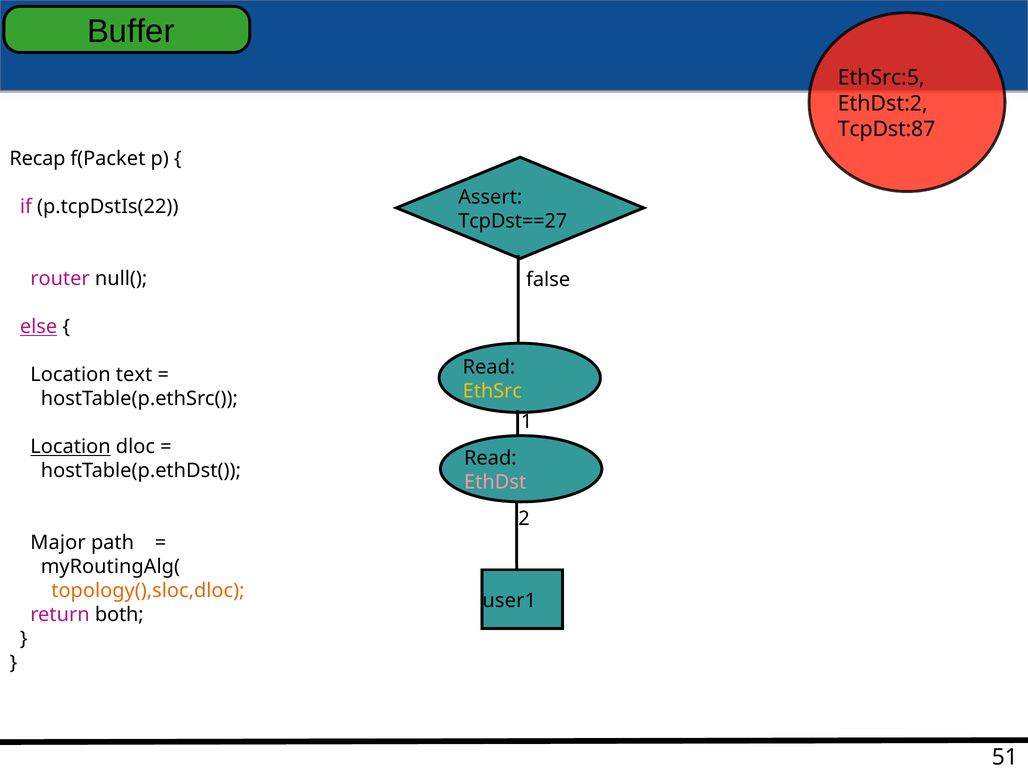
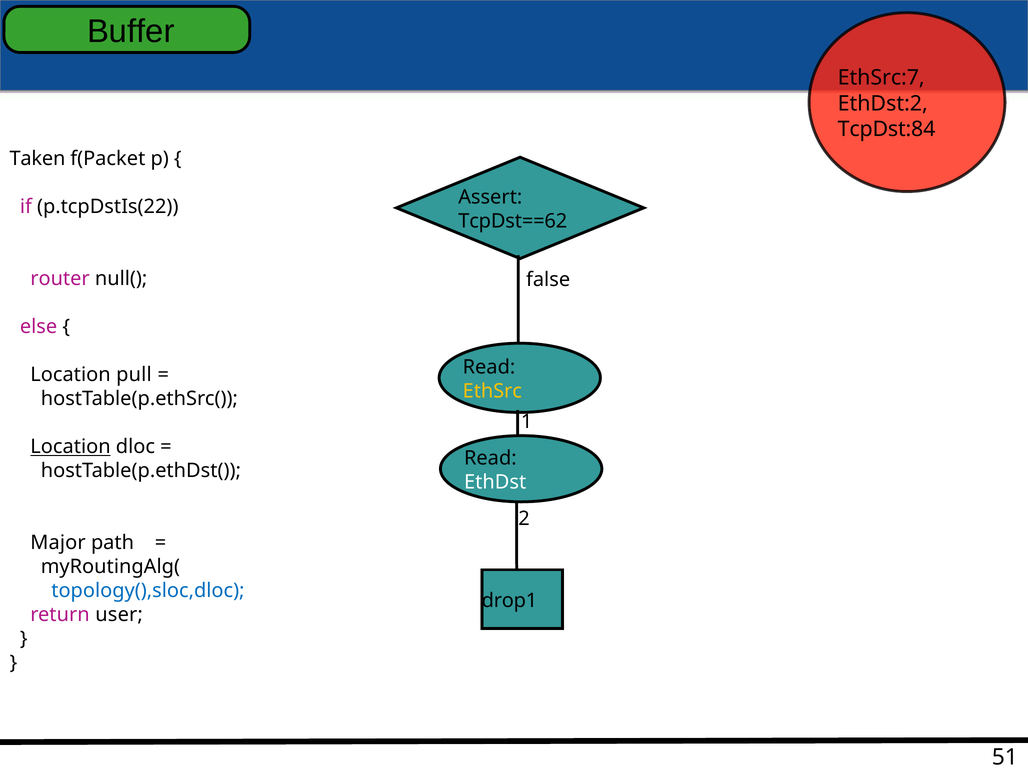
EthSrc:5: EthSrc:5 -> EthSrc:7
TcpDst:87: TcpDst:87 -> TcpDst:84
Recap: Recap -> Taken
TcpDst==27: TcpDst==27 -> TcpDst==62
else underline: present -> none
text: text -> pull
EthDst colour: pink -> white
topology(),sloc,dloc colour: orange -> blue
user1: user1 -> drop1
both: both -> user
